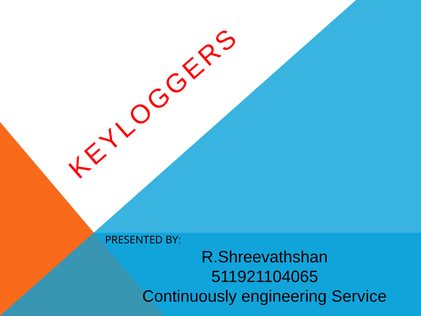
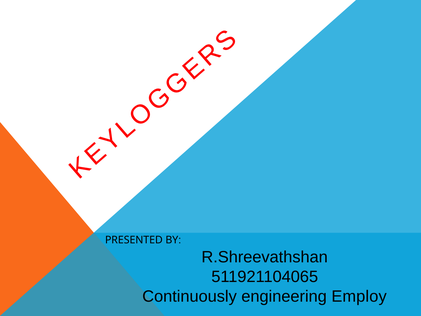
Service: Service -> Employ
